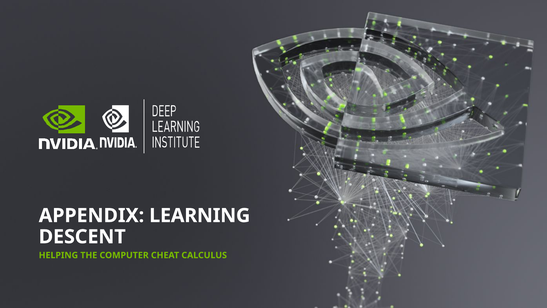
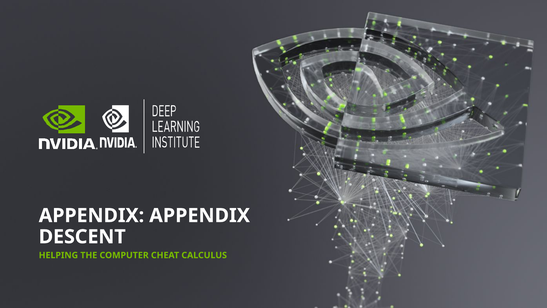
APPENDIX LEARNING: LEARNING -> APPENDIX
